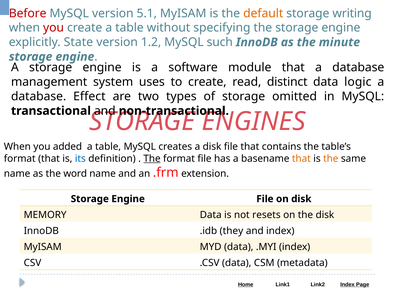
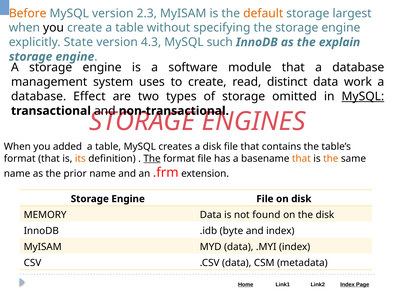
Before colour: red -> orange
5.1: 5.1 -> 2.3
writing: writing -> largest
you at (54, 28) colour: red -> black
1.2: 1.2 -> 4.3
minute: minute -> explain
logic: logic -> work
MySQL at (363, 96) underline: none -> present
its colour: blue -> orange
word: word -> prior
resets: resets -> found
they: they -> byte
